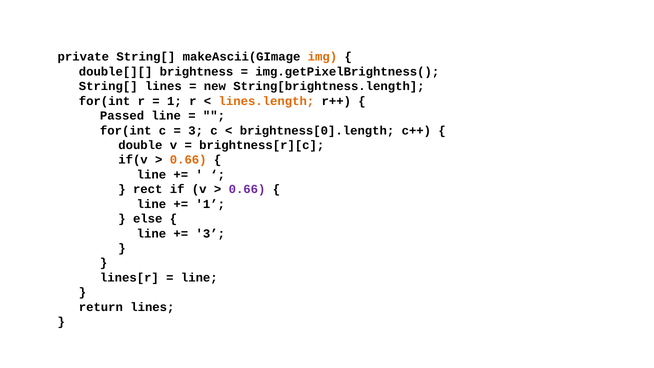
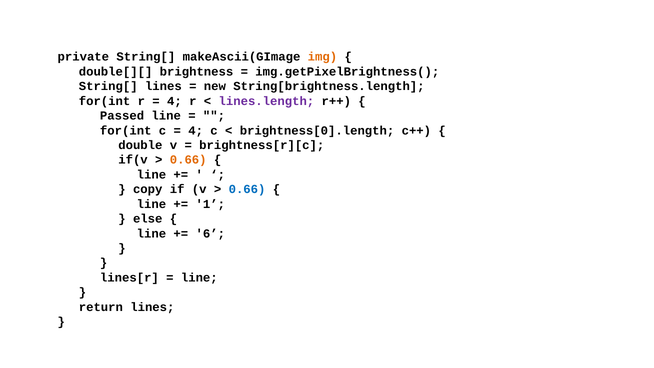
1 at (174, 101): 1 -> 4
lines.length colour: orange -> purple
3 at (196, 130): 3 -> 4
rect: rect -> copy
0.66 at (247, 189) colour: purple -> blue
3 at (210, 233): 3 -> 6
